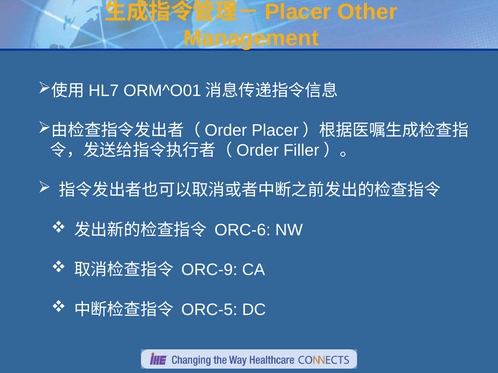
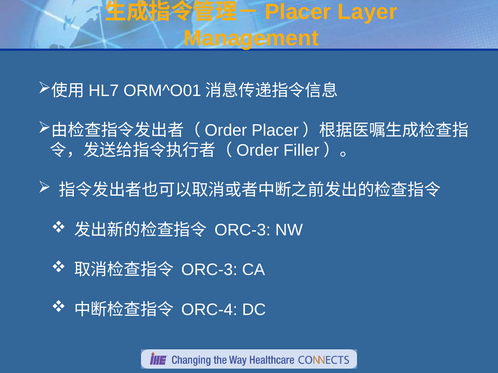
Other: Other -> Layer
ORC-6 at (243, 230): ORC-6 -> ORC-3
ORC-9 at (209, 270): ORC-9 -> ORC-3
ORC-5: ORC-5 -> ORC-4
